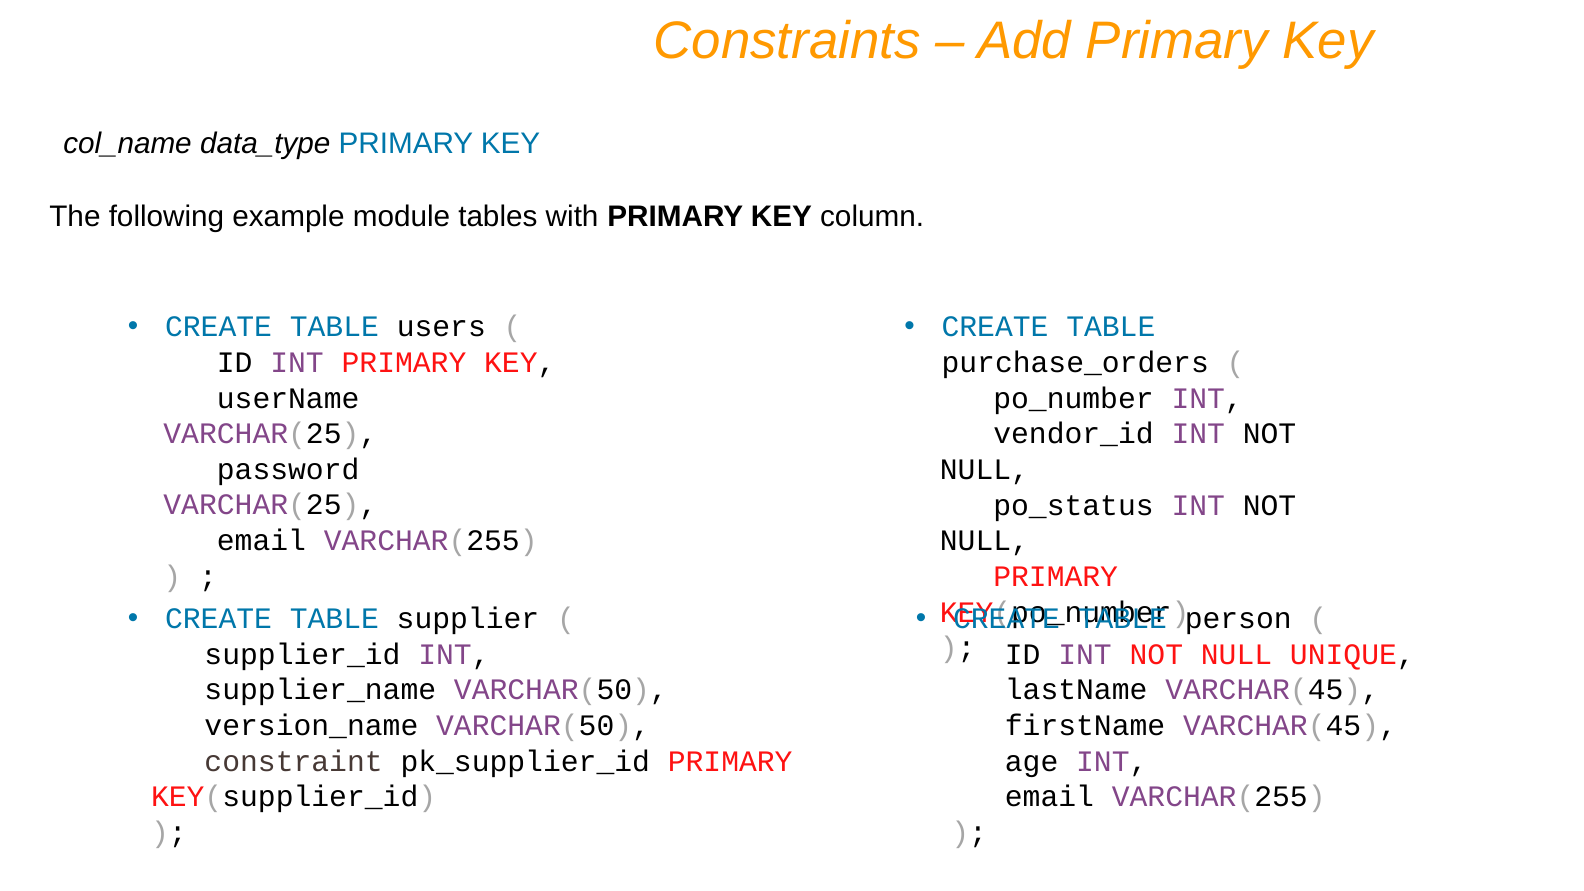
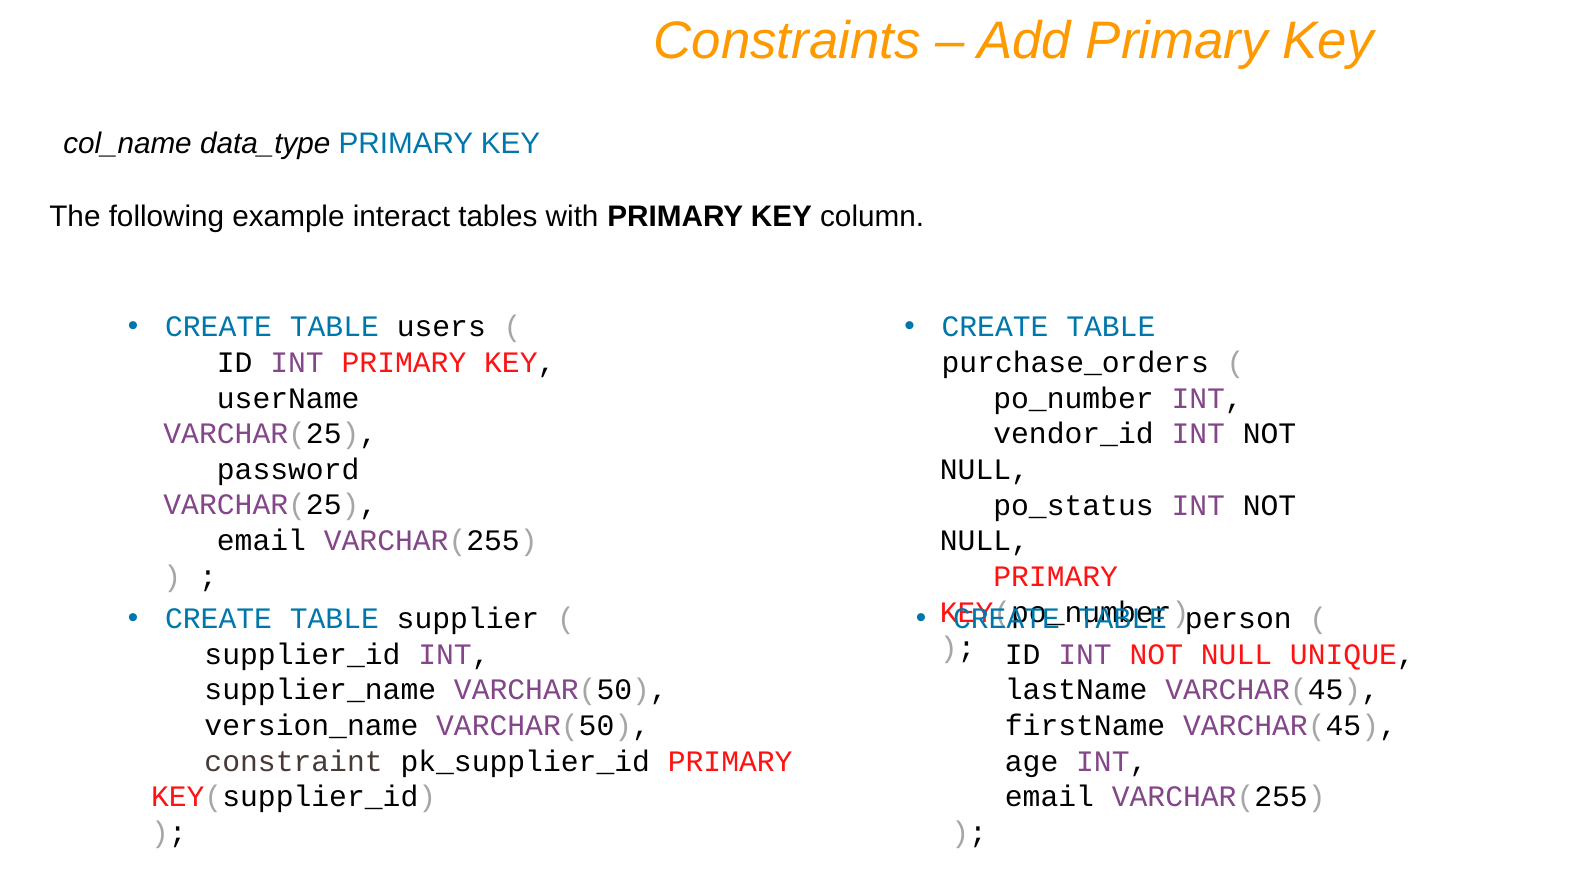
module: module -> interact
